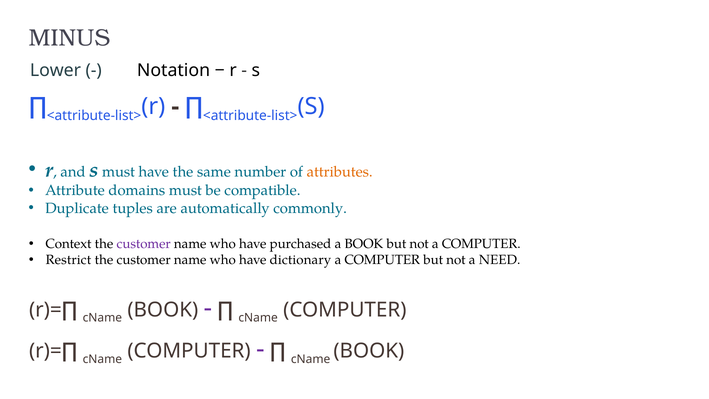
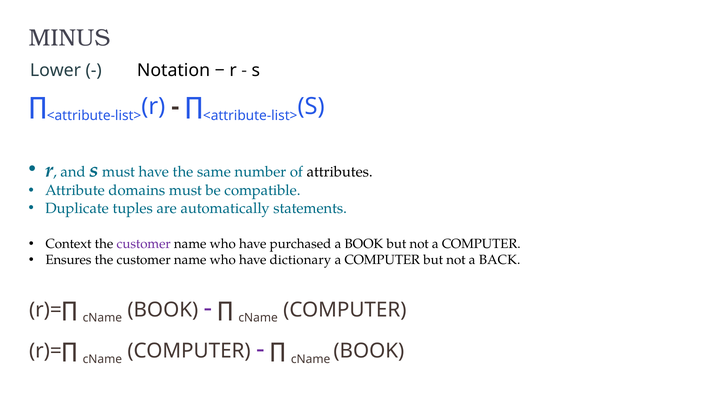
attributes colour: orange -> black
commonly: commonly -> statements
Restrict: Restrict -> Ensures
NEED: NEED -> BACK
